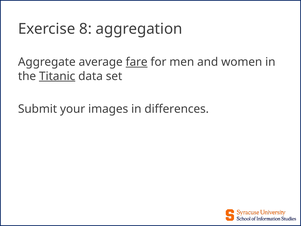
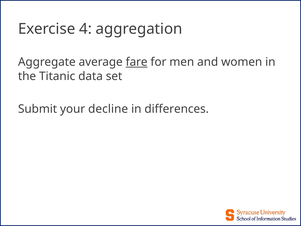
8: 8 -> 4
Titanic underline: present -> none
images: images -> decline
